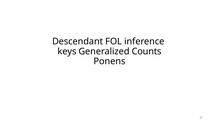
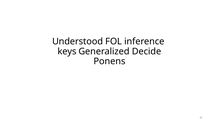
Descendant: Descendant -> Understood
Counts: Counts -> Decide
